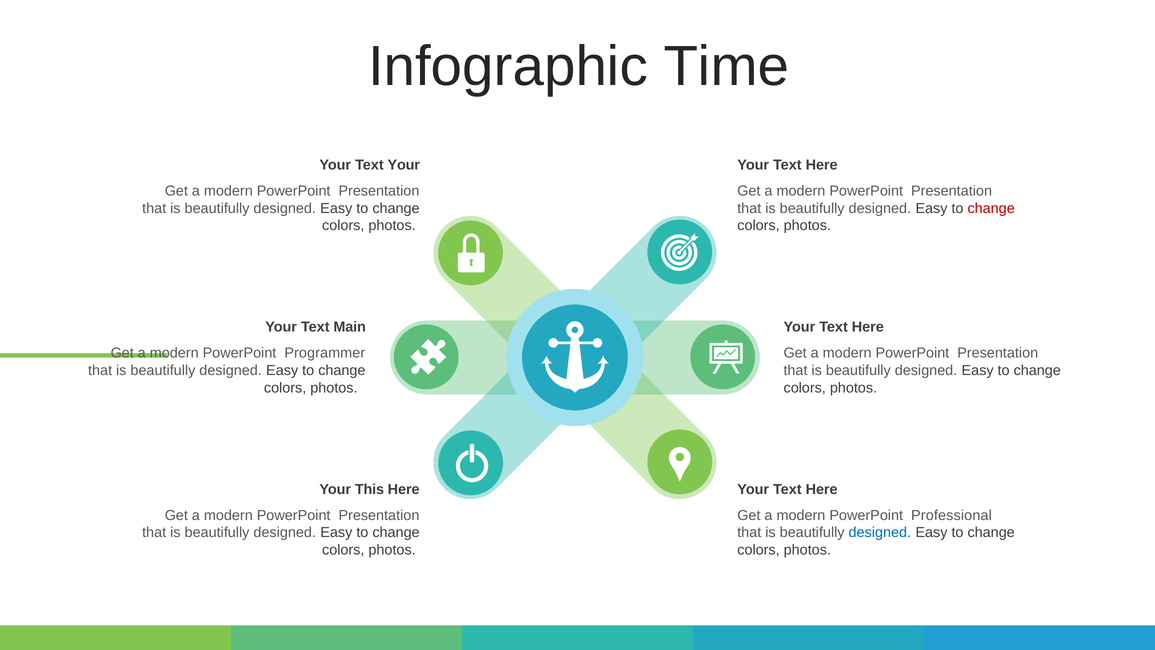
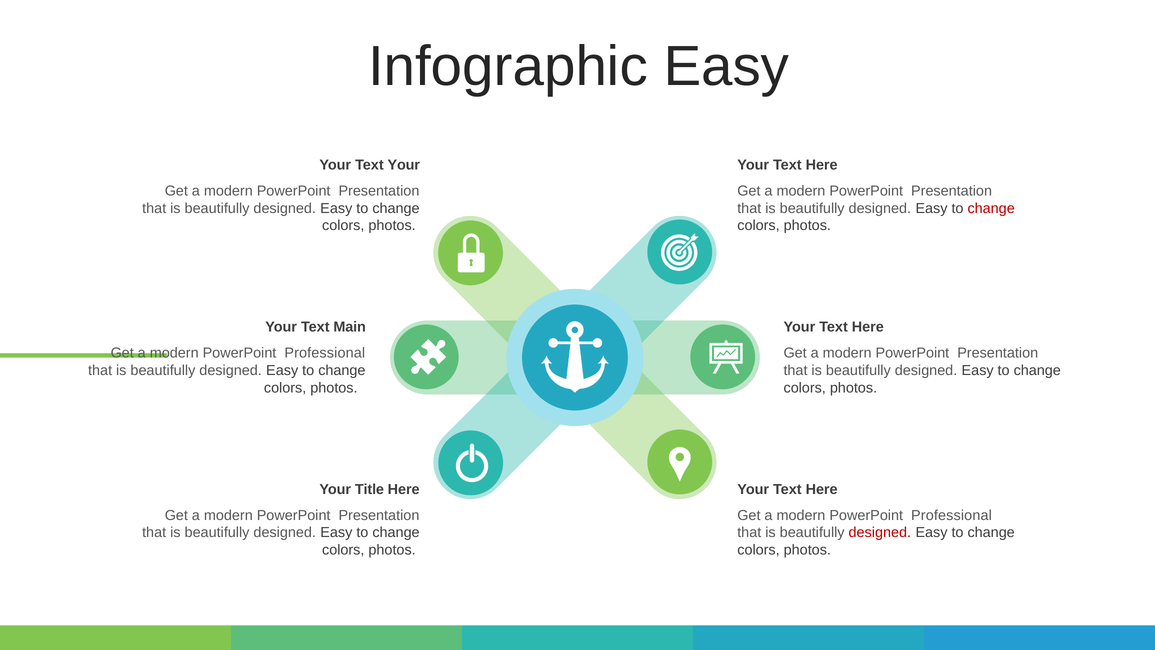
Infographic Time: Time -> Easy
Programmer at (325, 353): Programmer -> Professional
This: This -> Title
designed at (880, 532) colour: blue -> red
